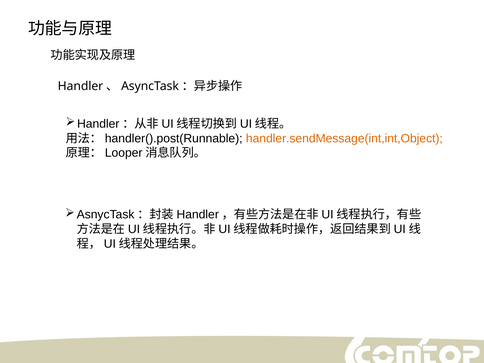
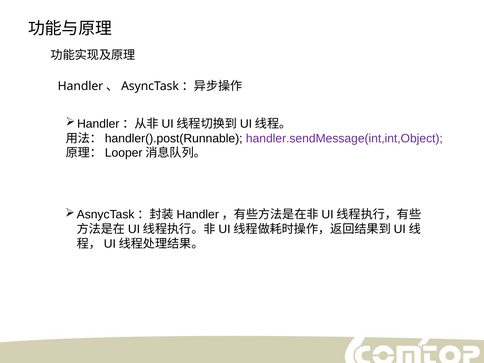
handler.sendMessage(int,int,Object colour: orange -> purple
